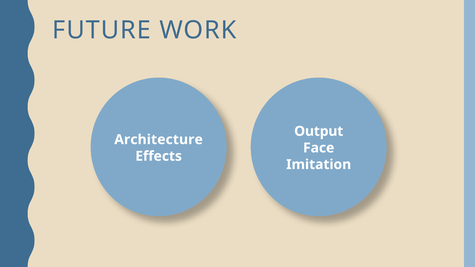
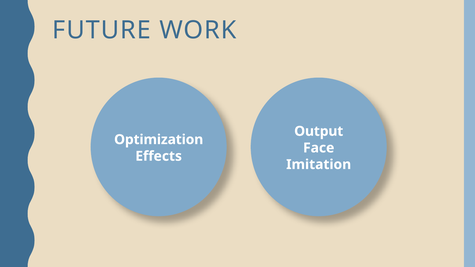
Architecture: Architecture -> Optimization
